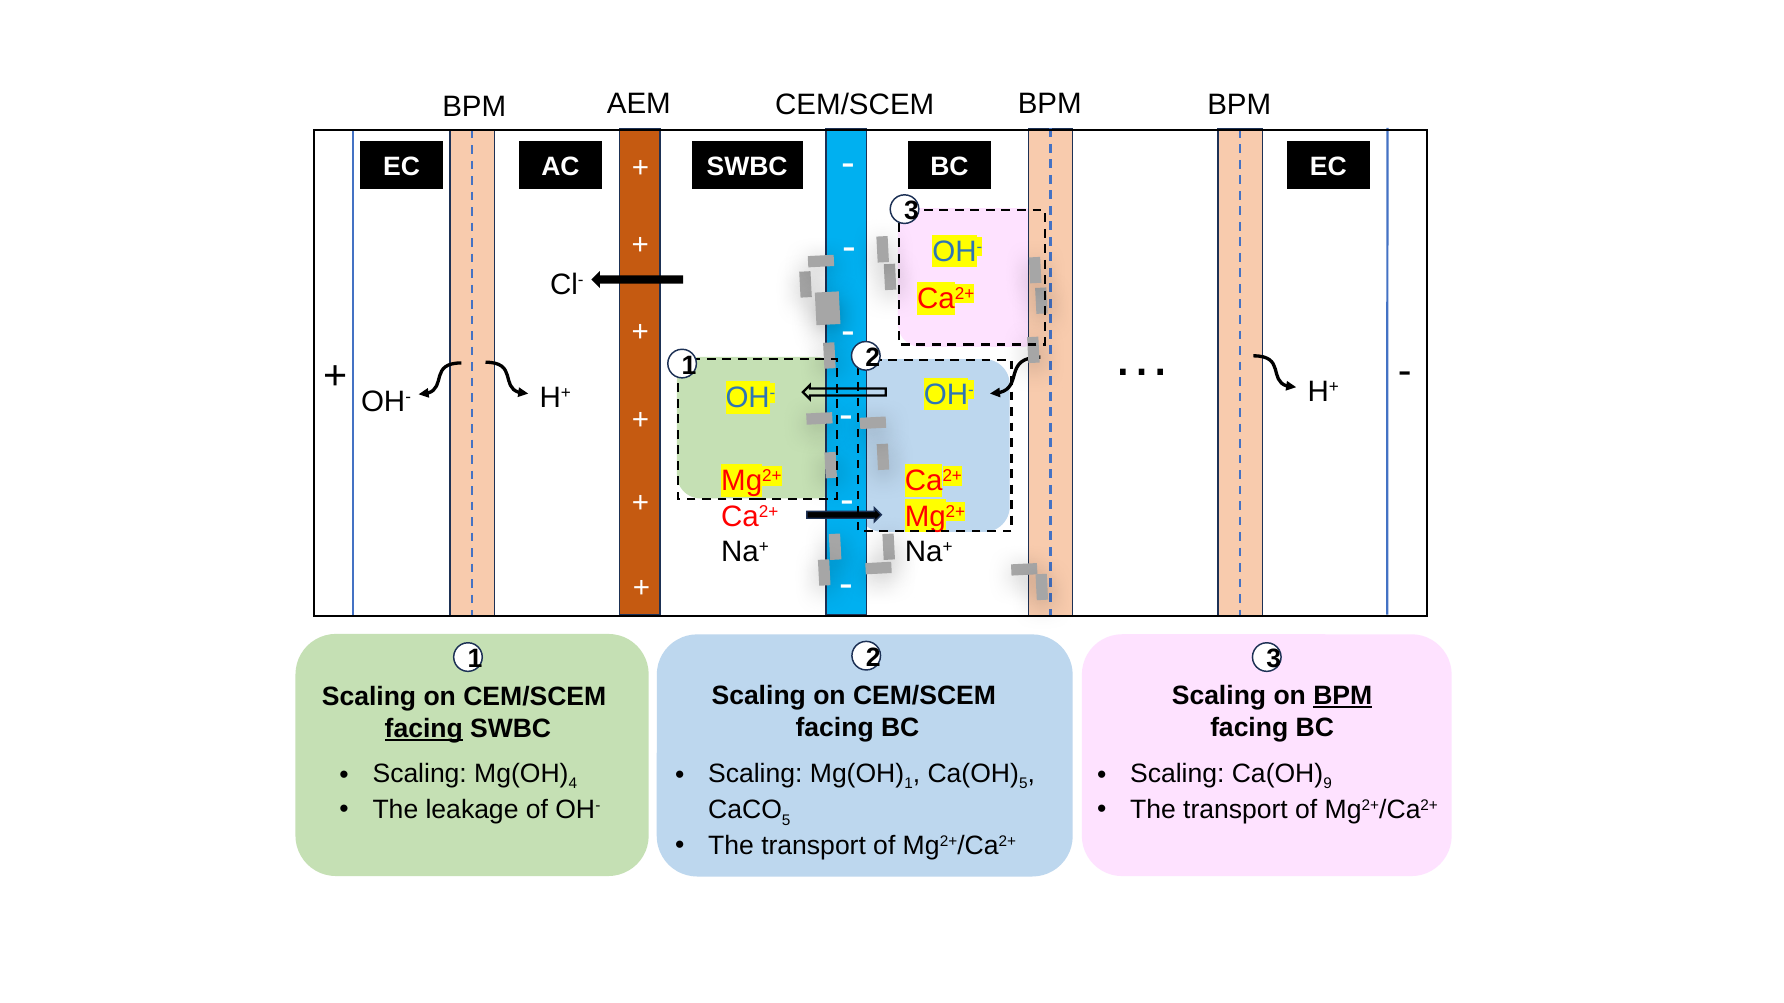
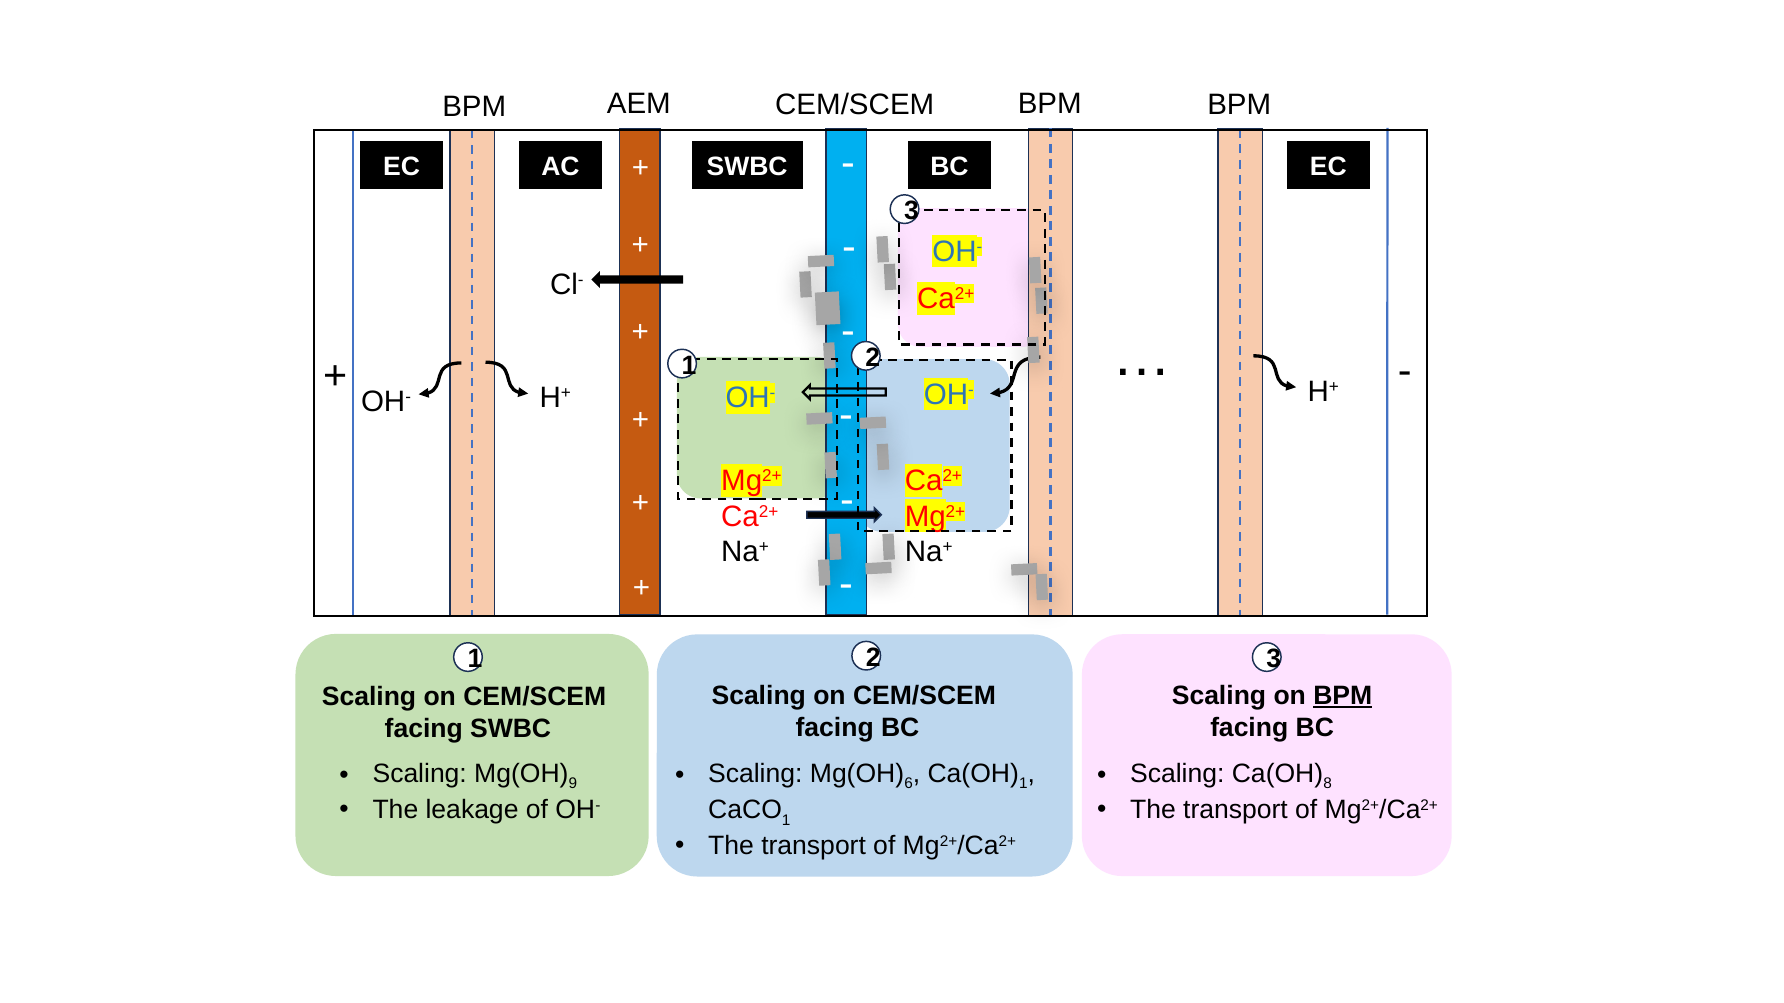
facing at (424, 729) underline: present -> none
4: 4 -> 9
1 at (909, 784): 1 -> 6
5 at (1023, 784): 5 -> 1
9: 9 -> 8
5 at (786, 821): 5 -> 1
